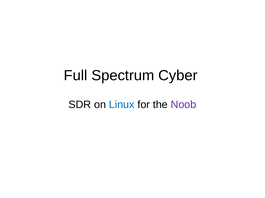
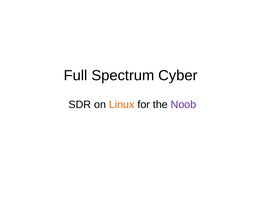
Linux colour: blue -> orange
